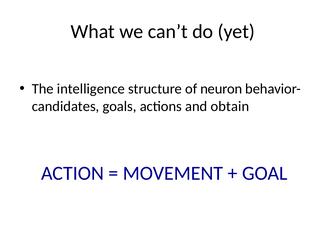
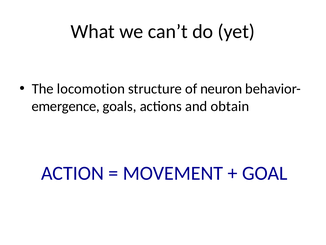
intelligence: intelligence -> locomotion
candidates: candidates -> emergence
